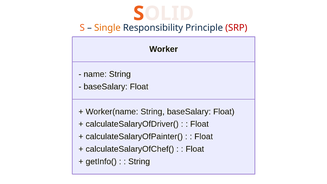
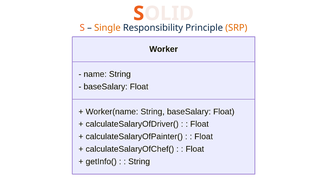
SRP colour: red -> orange
